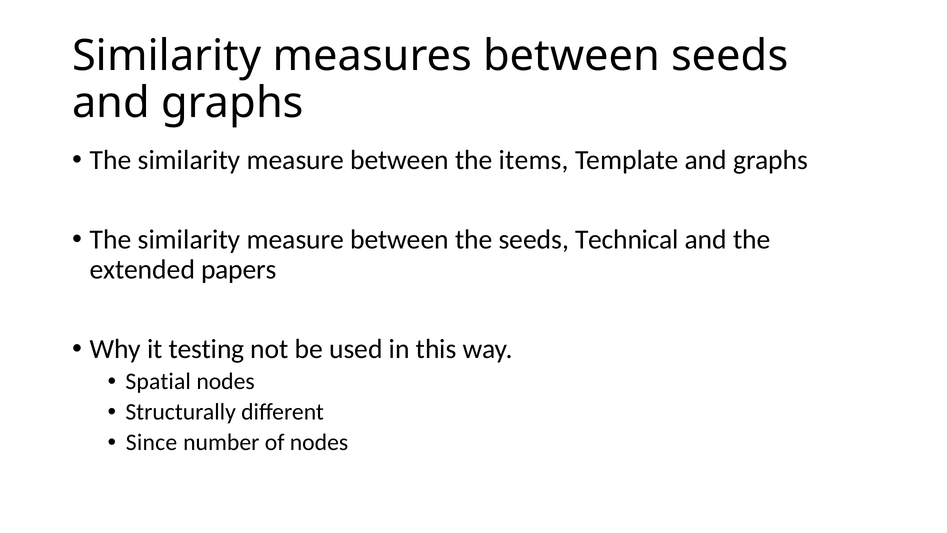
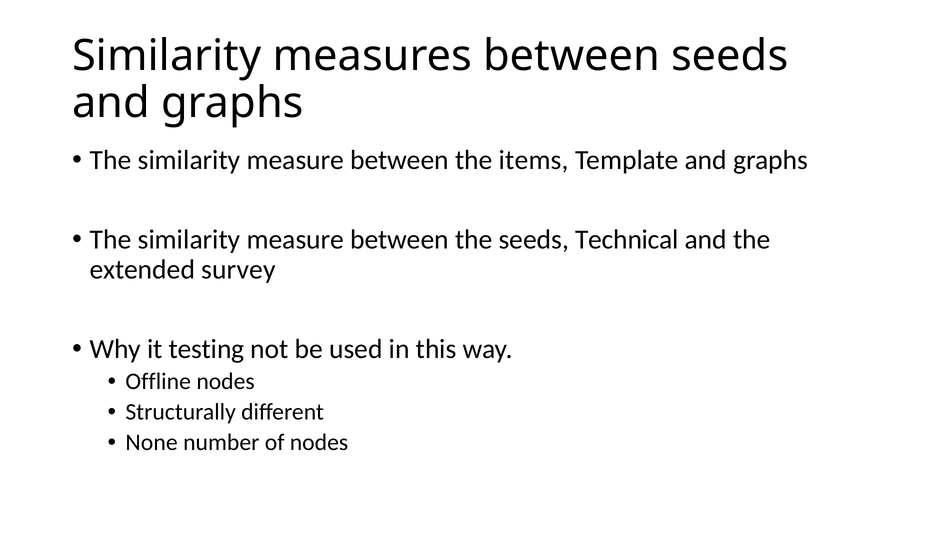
papers: papers -> survey
Spatial: Spatial -> Offline
Since: Since -> None
